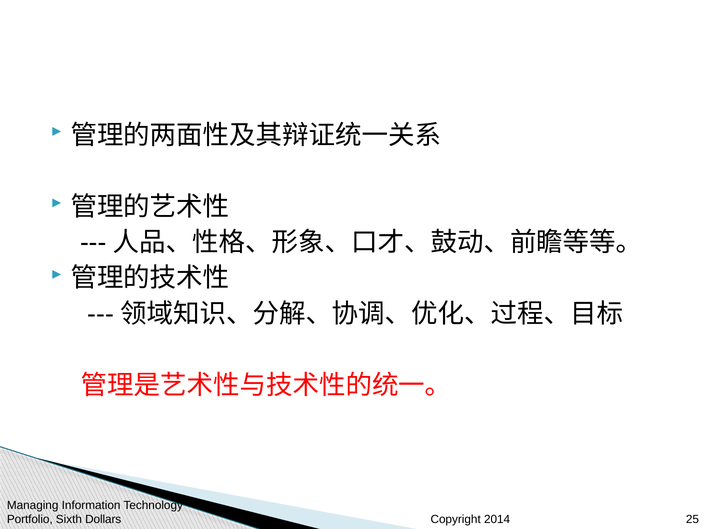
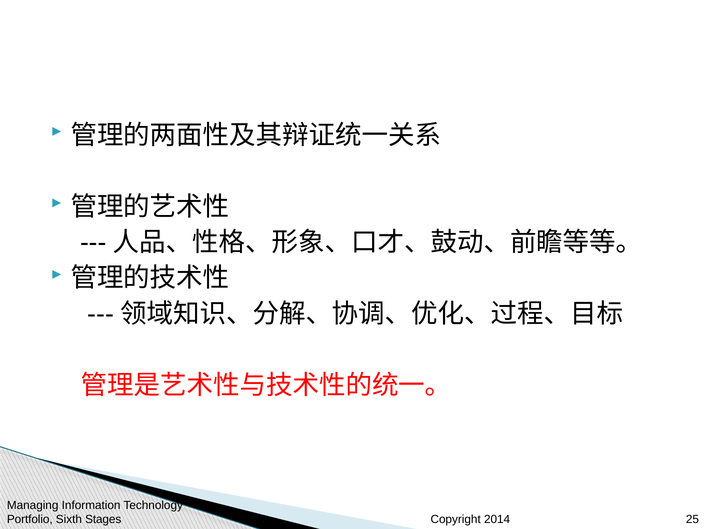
Dollars: Dollars -> Stages
